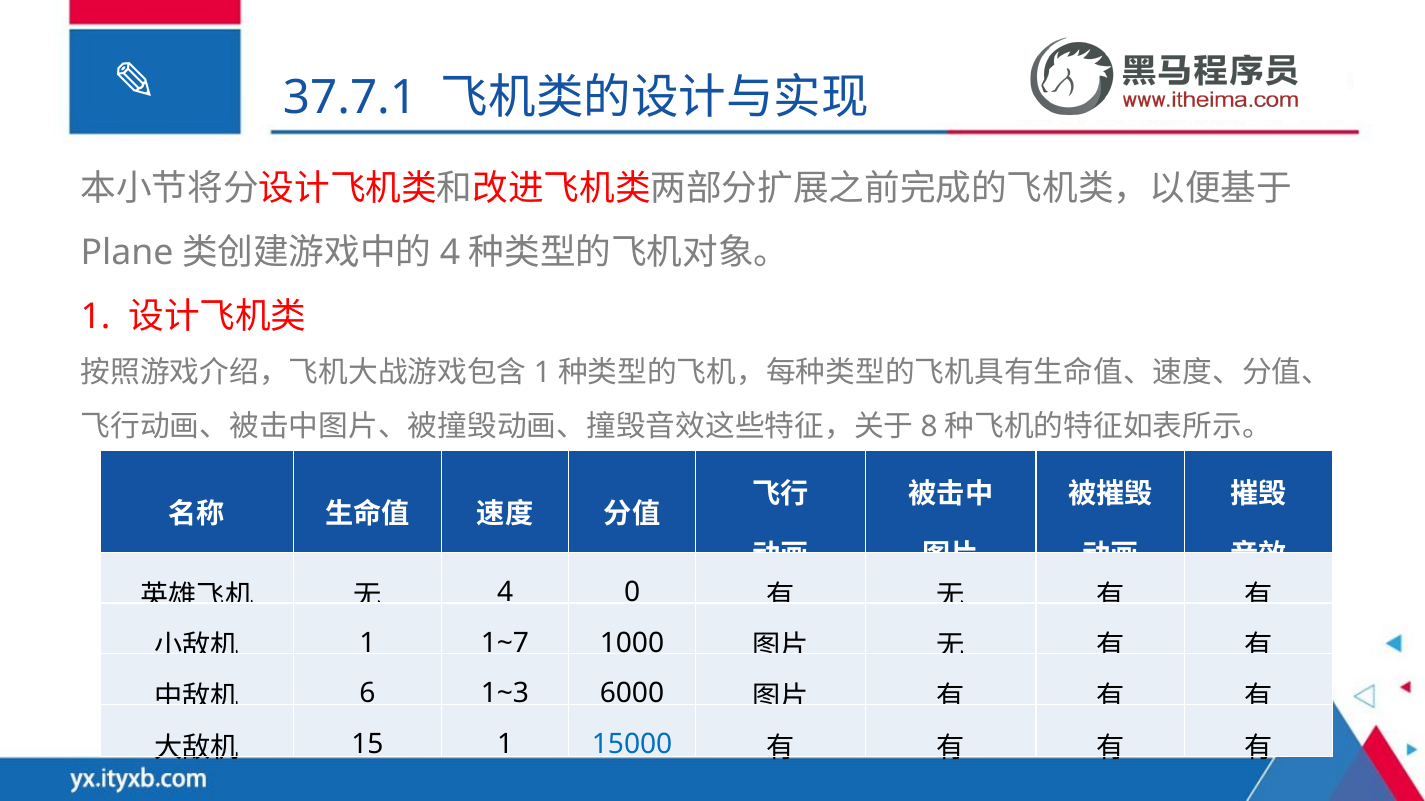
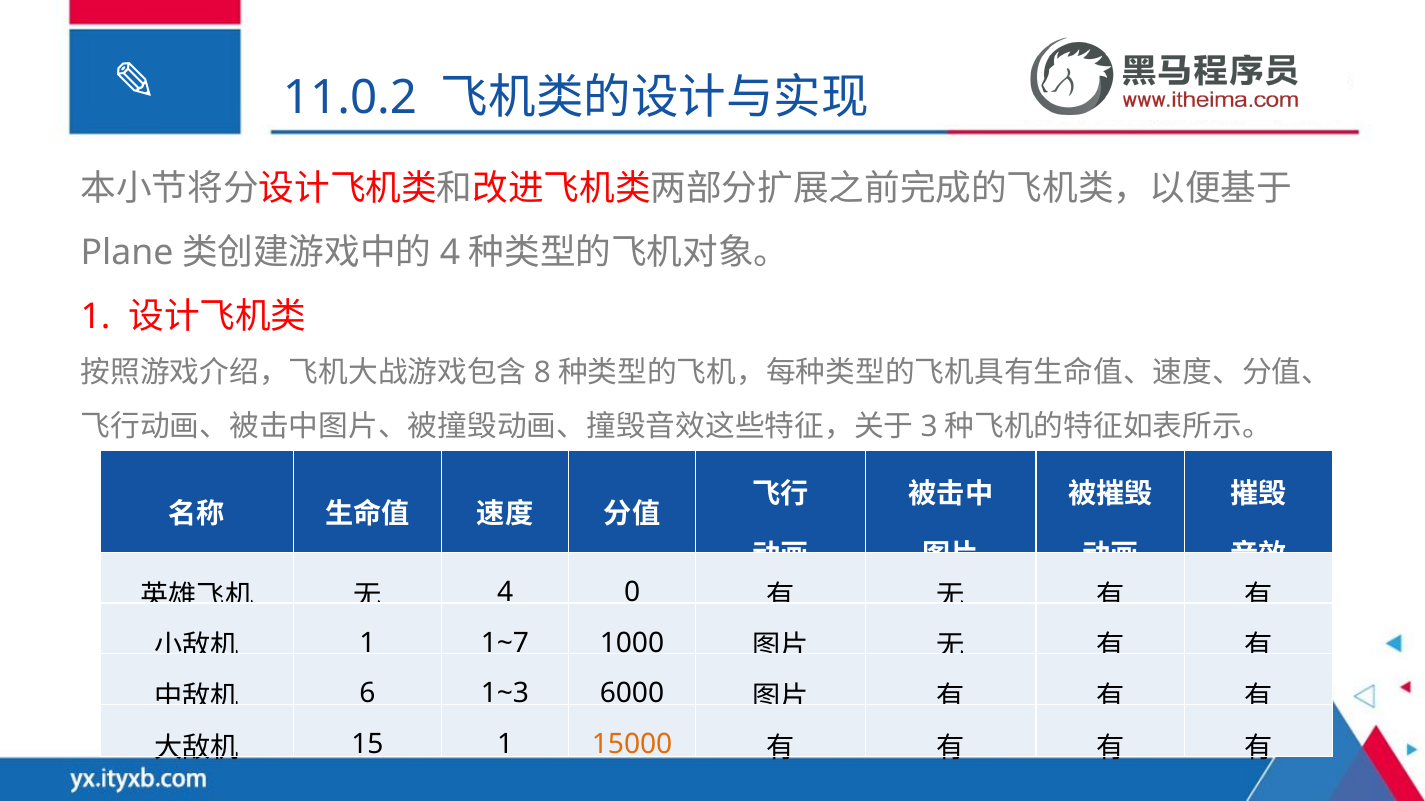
37.7.1: 37.7.1 -> 11.0.2
1 at (542, 373): 1 -> 8
8: 8 -> 3
15000 colour: blue -> orange
